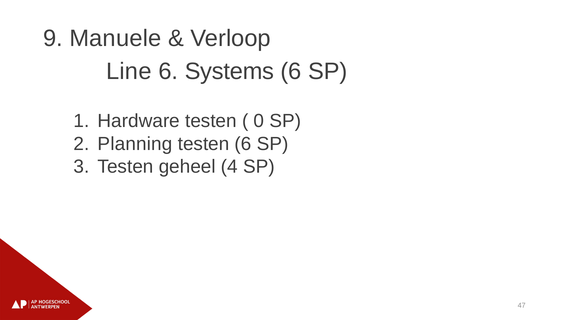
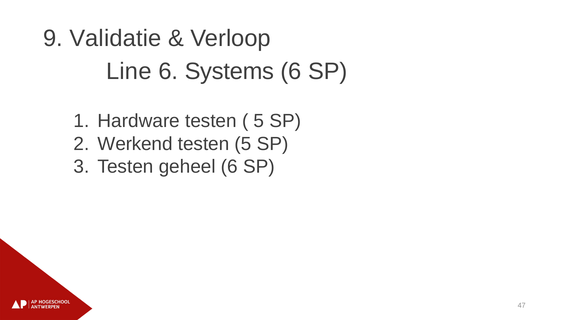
Manuele: Manuele -> Validatie
0 at (259, 121): 0 -> 5
Planning: Planning -> Werkend
testen 6: 6 -> 5
geheel 4: 4 -> 6
